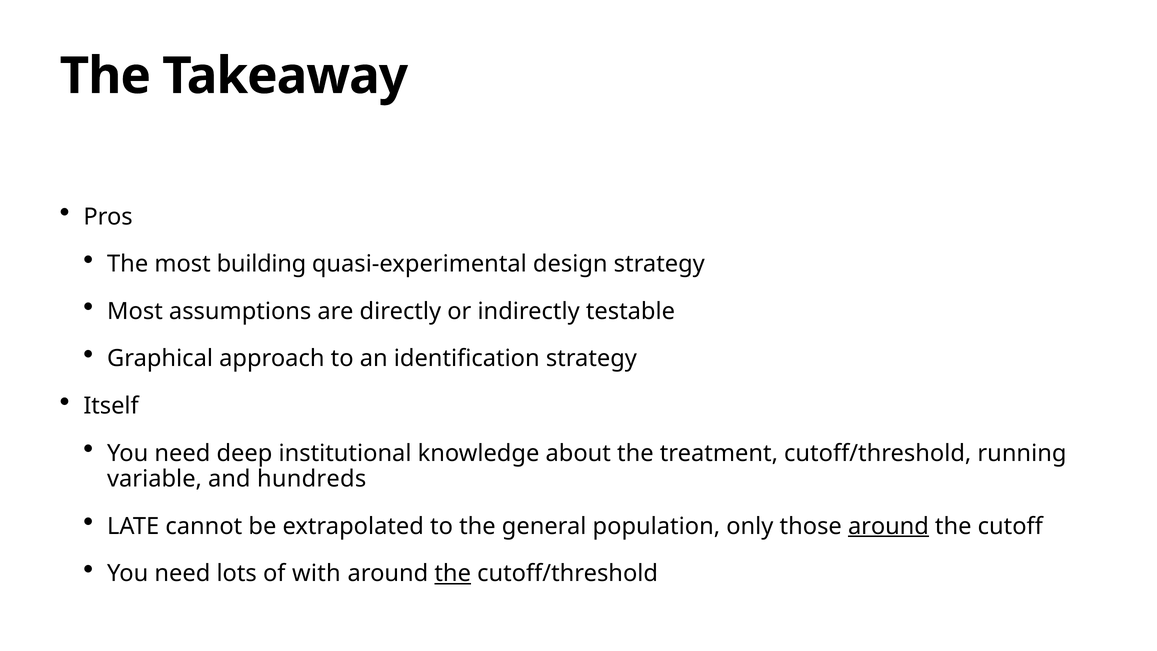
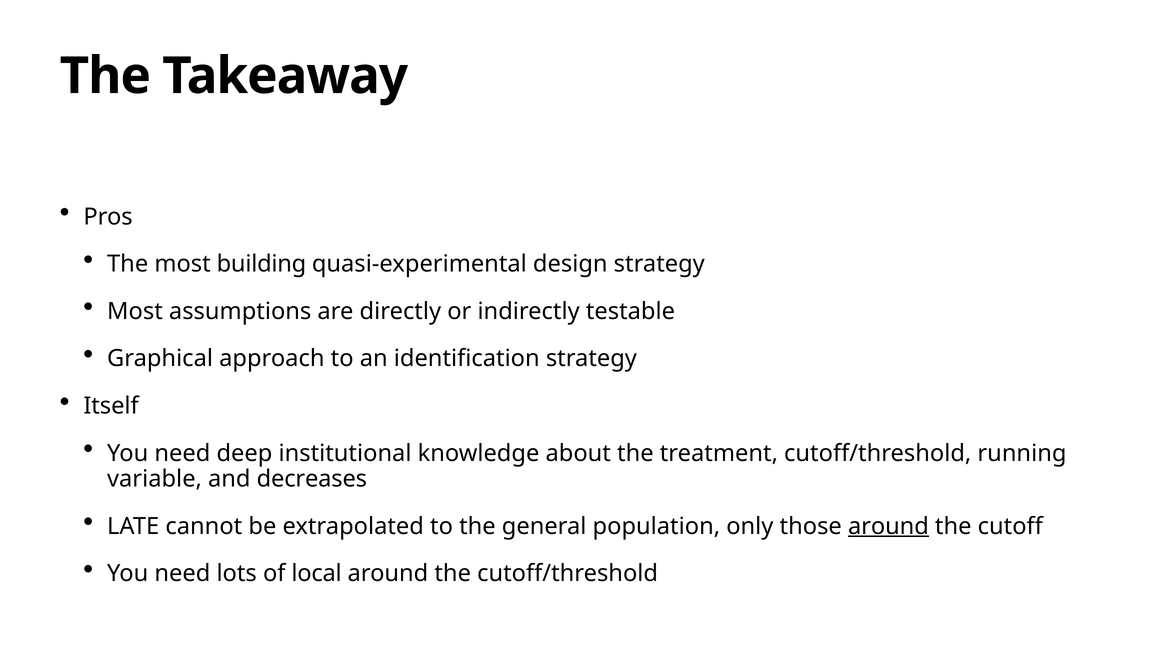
hundreds: hundreds -> decreases
with: with -> local
the at (453, 573) underline: present -> none
